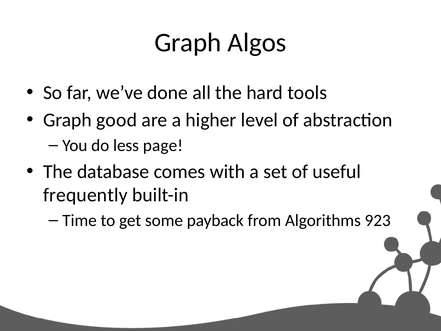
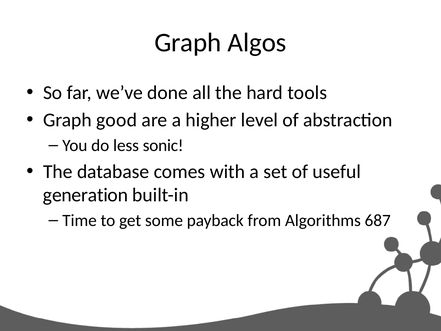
page: page -> sonic
frequently: frequently -> generation
923: 923 -> 687
